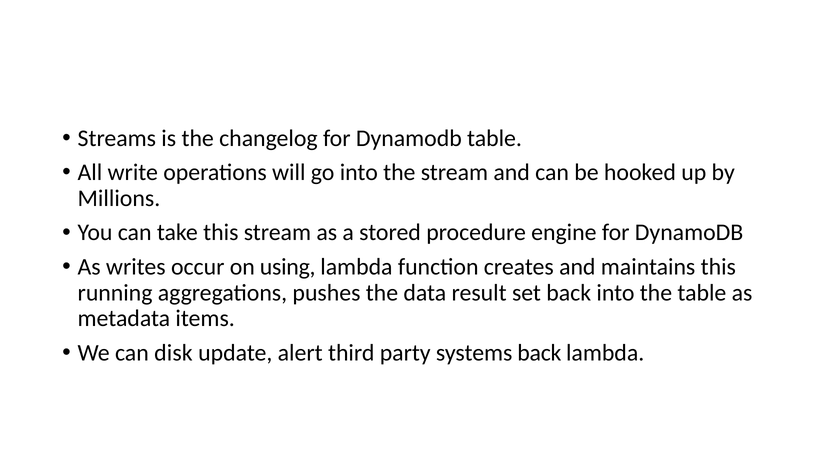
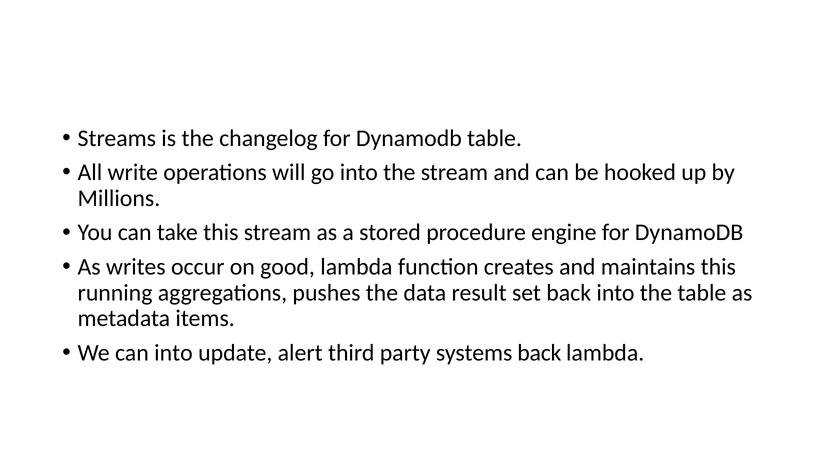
using: using -> good
can disk: disk -> into
